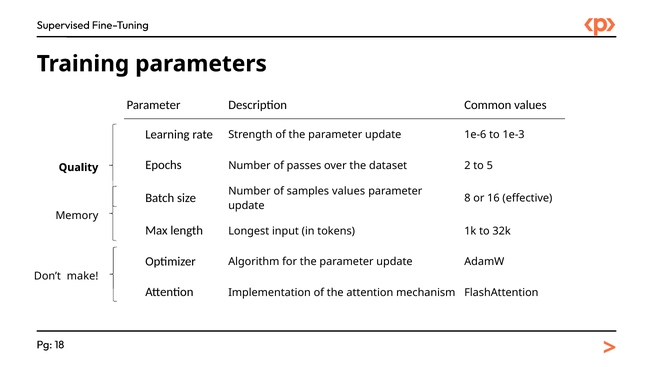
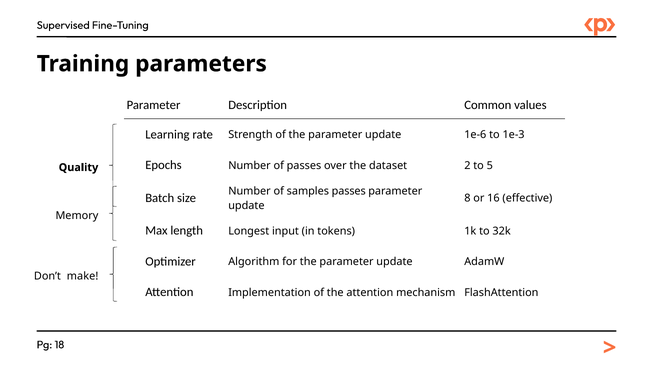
samples values: values -> passes
